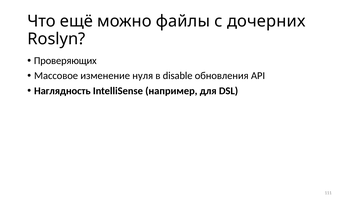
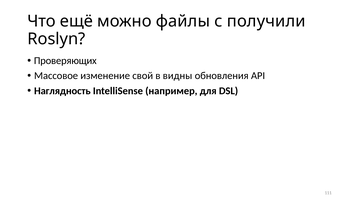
дочерних: дочерних -> получили
нуля: нуля -> свой
disable: disable -> видны
